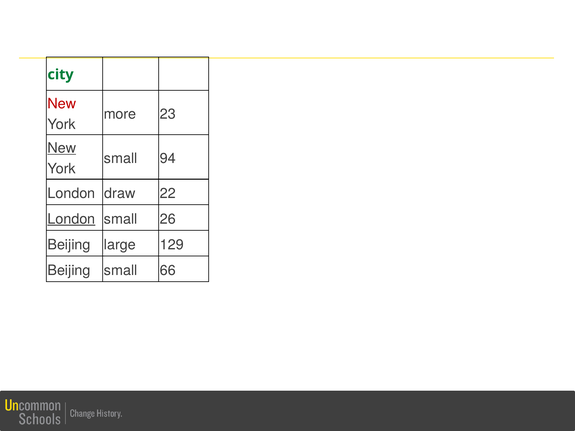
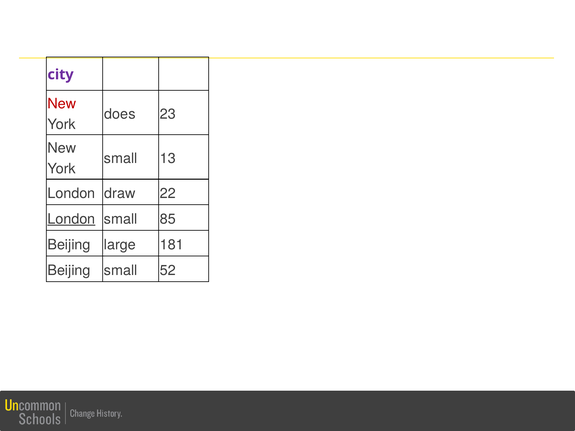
city colour: green -> purple
more: more -> does
New at (62, 148) underline: present -> none
94: 94 -> 13
26: 26 -> 85
129: 129 -> 181
66: 66 -> 52
